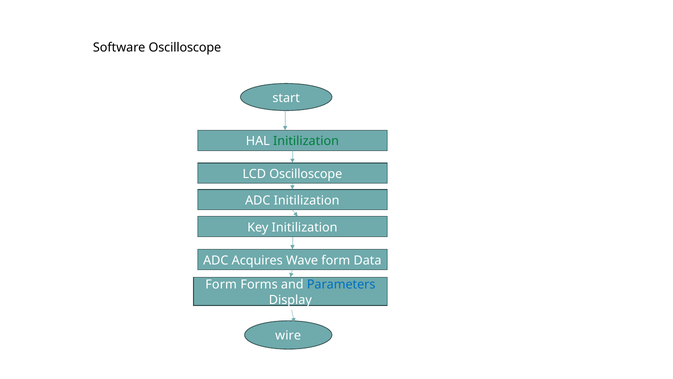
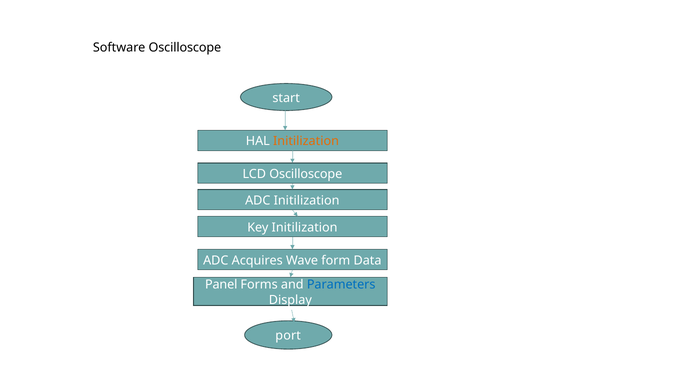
Initilization at (306, 141) colour: green -> orange
Form at (221, 284): Form -> Panel
wire: wire -> port
